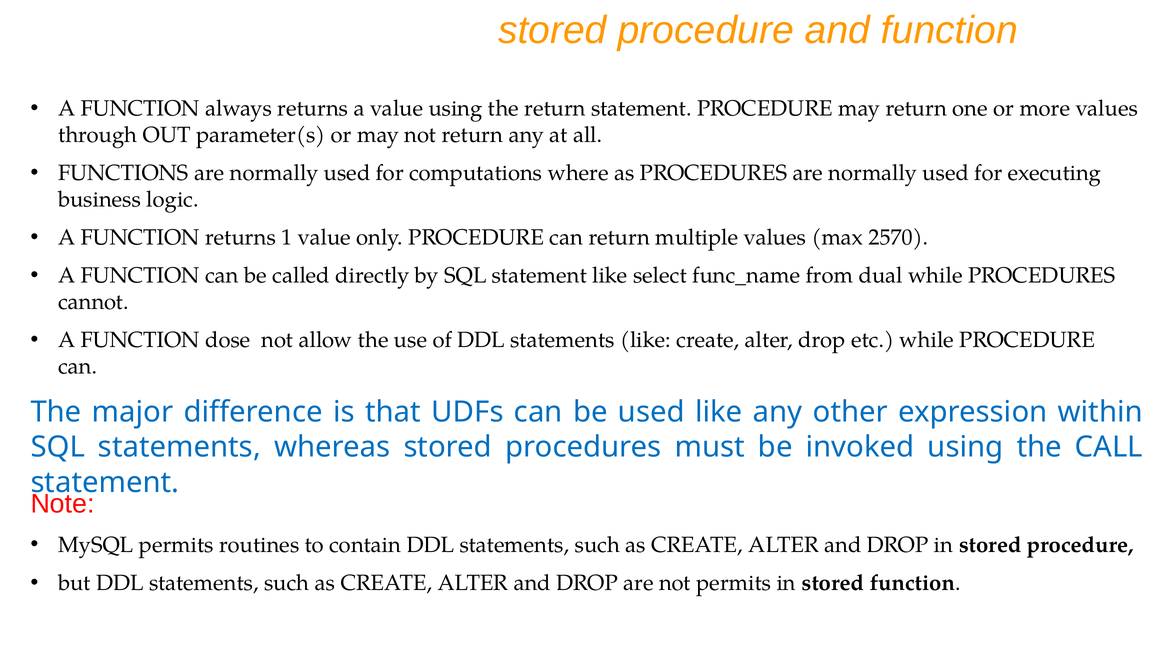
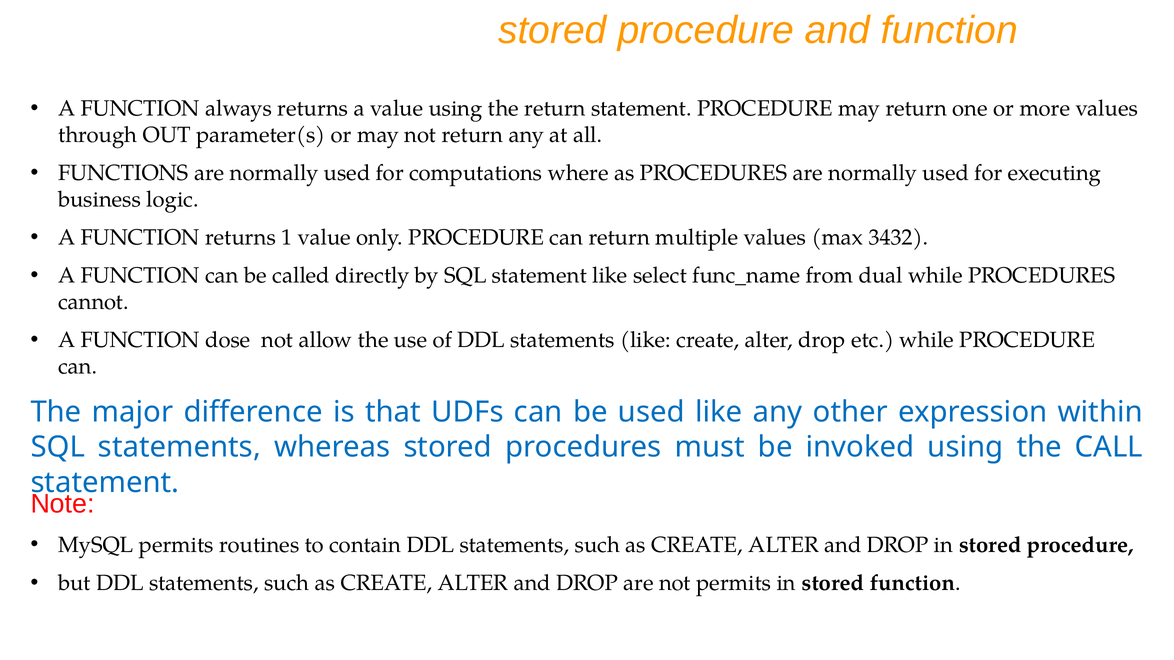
2570: 2570 -> 3432
